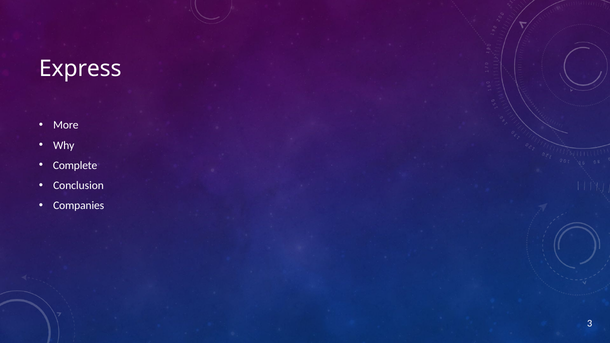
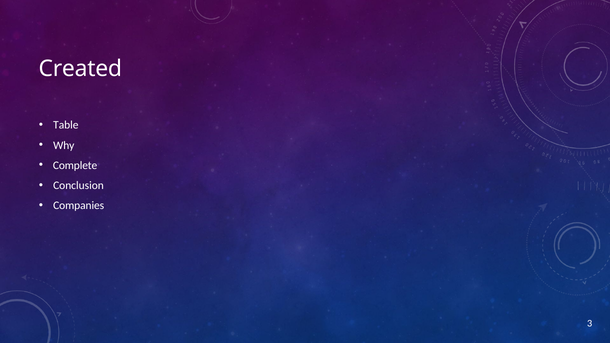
Express: Express -> Created
More: More -> Table
